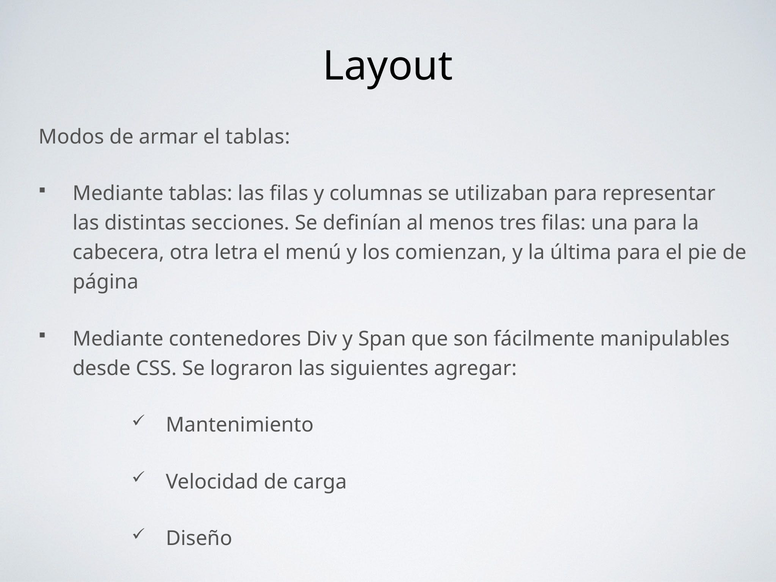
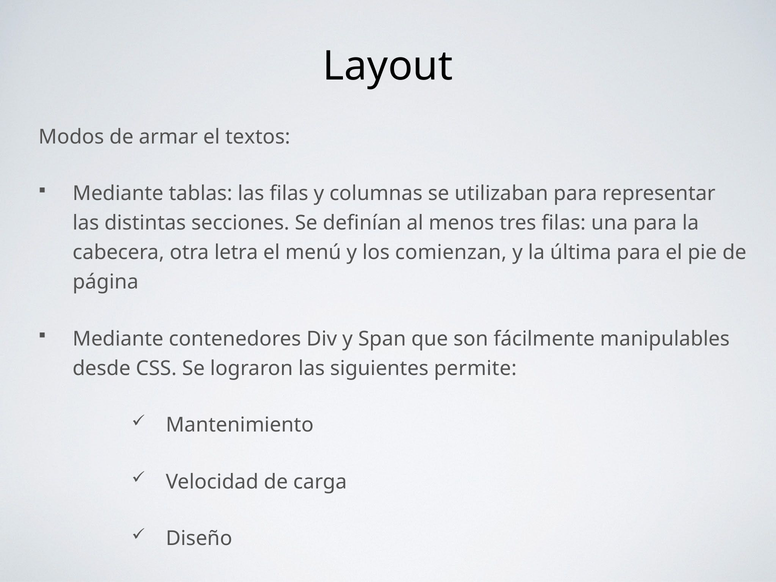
el tablas: tablas -> textos
agregar: agregar -> permite
